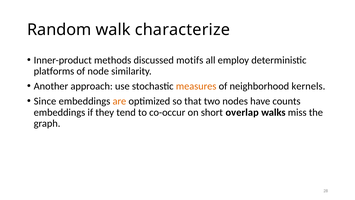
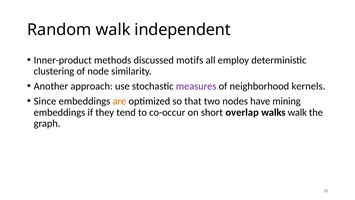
characterize: characterize -> independent
platforms: platforms -> clustering
measures colour: orange -> purple
counts: counts -> mining
walks miss: miss -> walk
